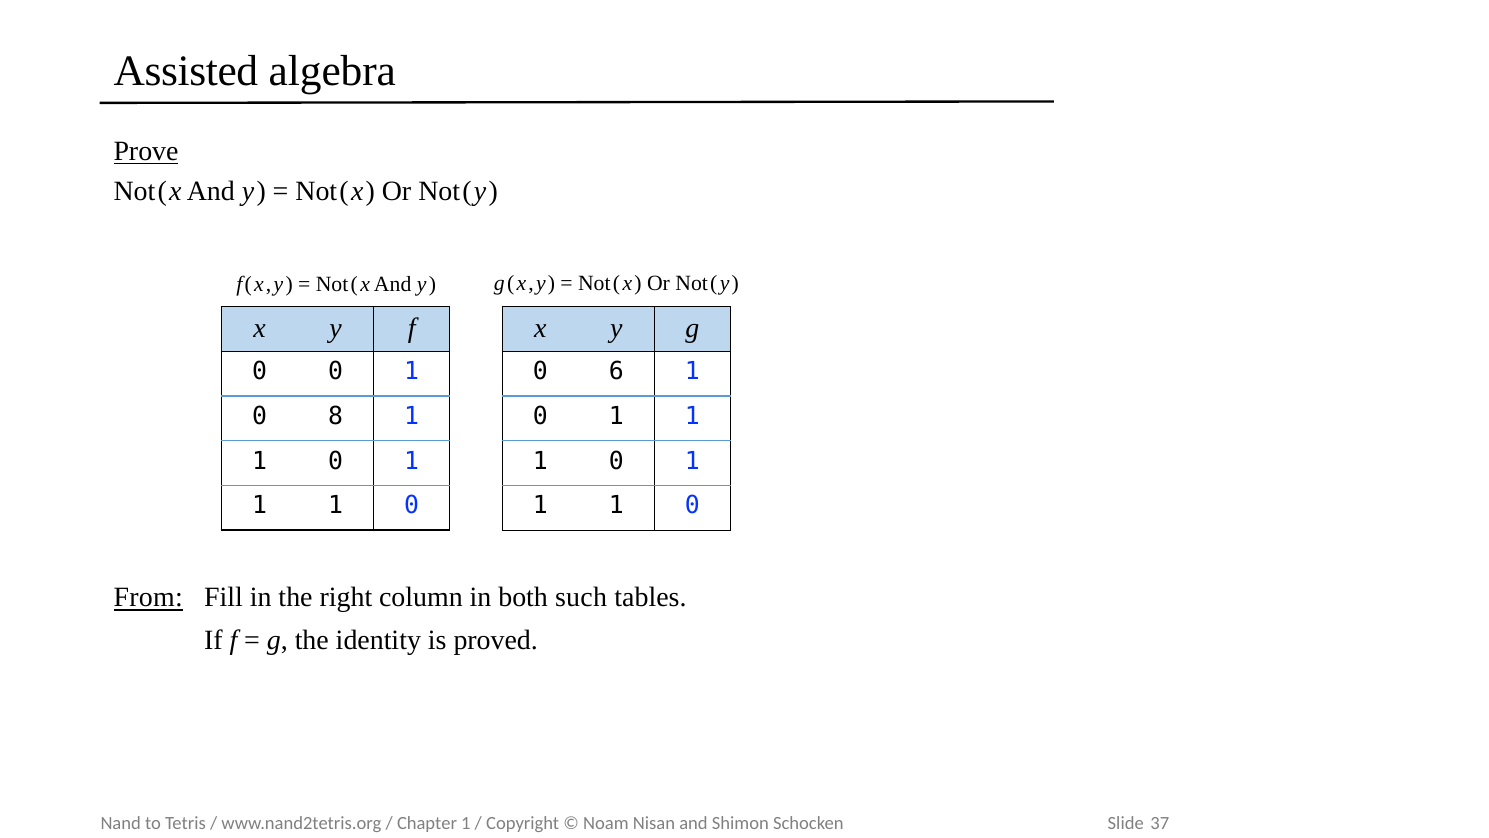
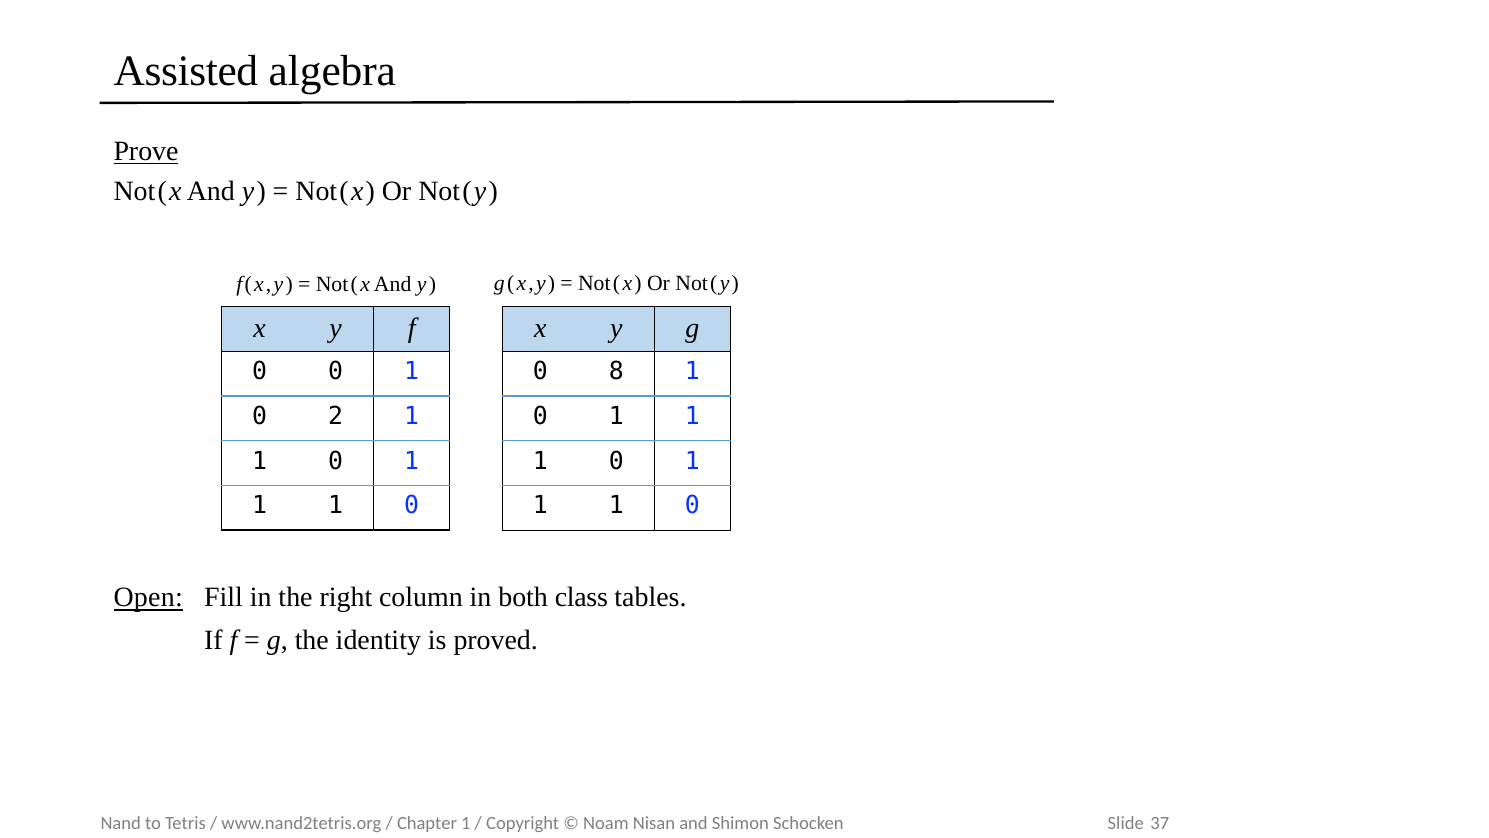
6: 6 -> 8
8: 8 -> 2
From: From -> Open
such: such -> class
